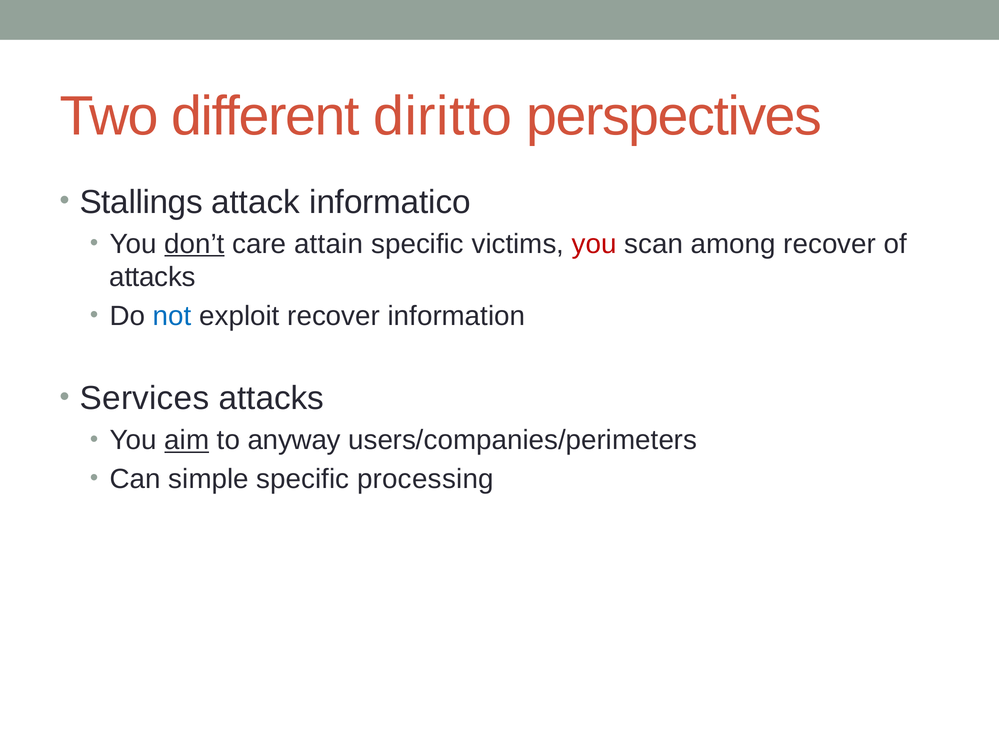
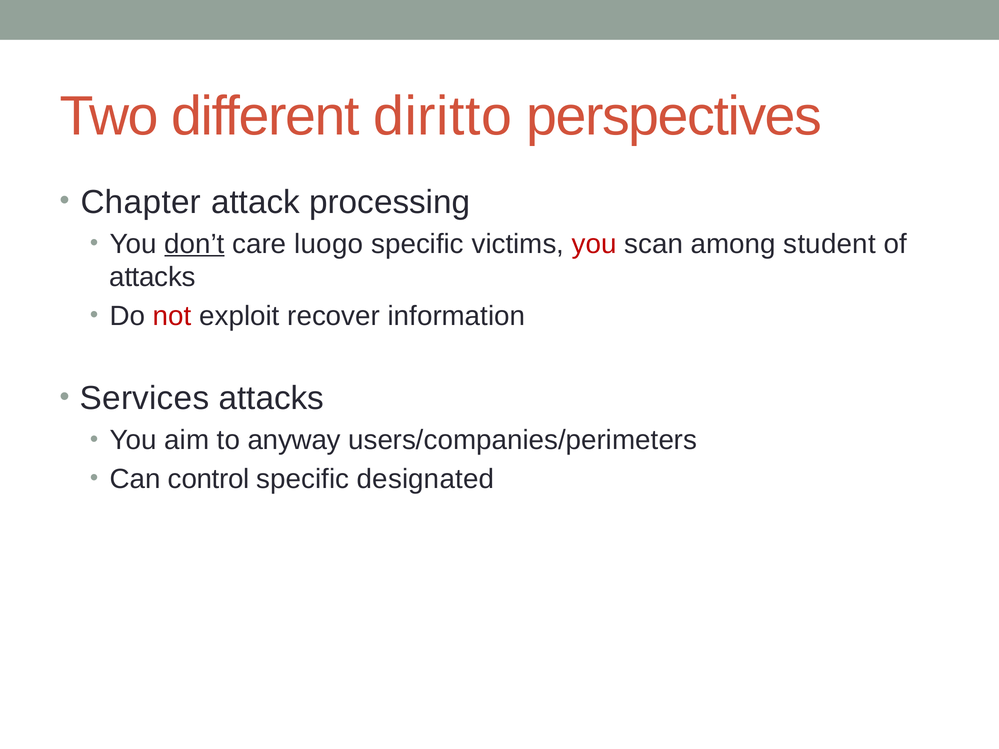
Stallings: Stallings -> Chapter
informatico: informatico -> processing
attain: attain -> luogo
among recover: recover -> student
not colour: blue -> red
aim underline: present -> none
simple: simple -> control
processing: processing -> designated
